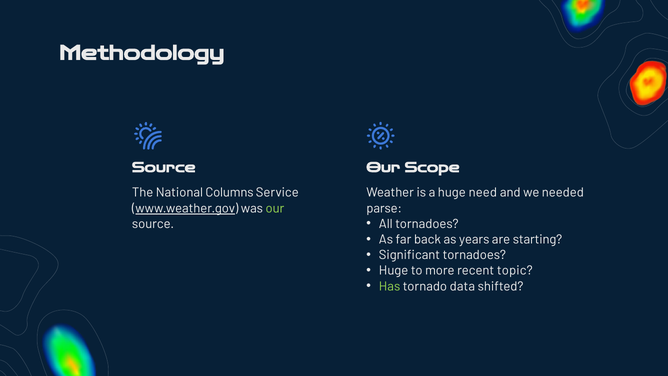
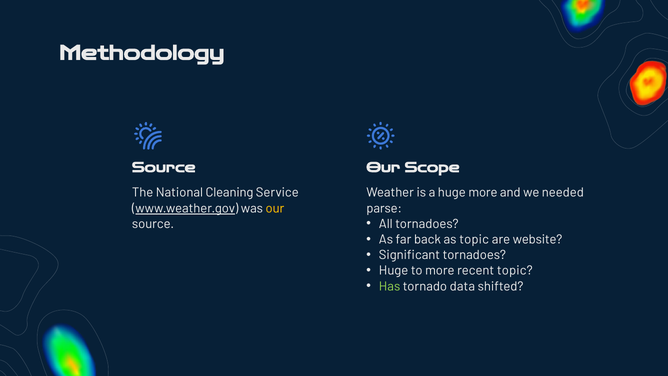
Columns: Columns -> Cleaning
huge need: need -> more
our at (275, 208) colour: light green -> yellow
as years: years -> topic
starting: starting -> website
